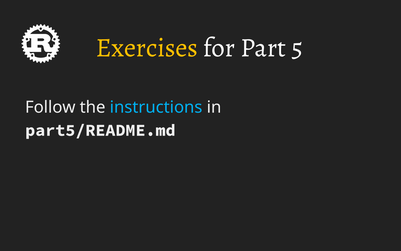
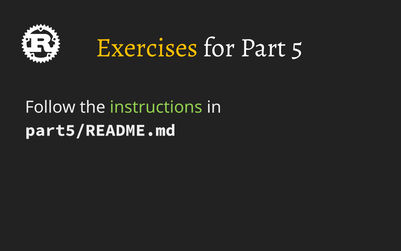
instructions colour: light blue -> light green
